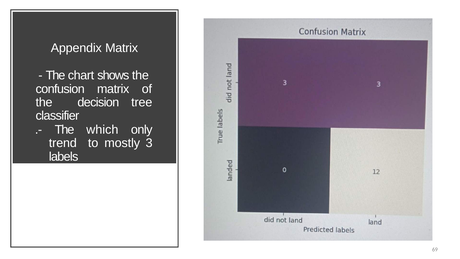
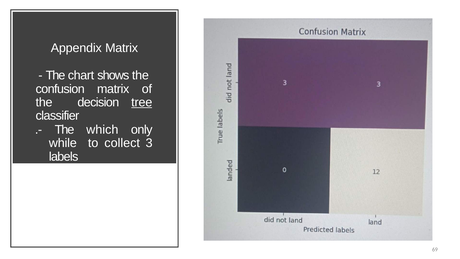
tree underline: none -> present
trend: trend -> while
mostly: mostly -> collect
